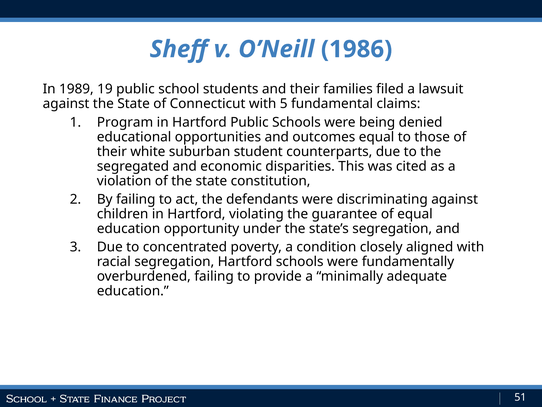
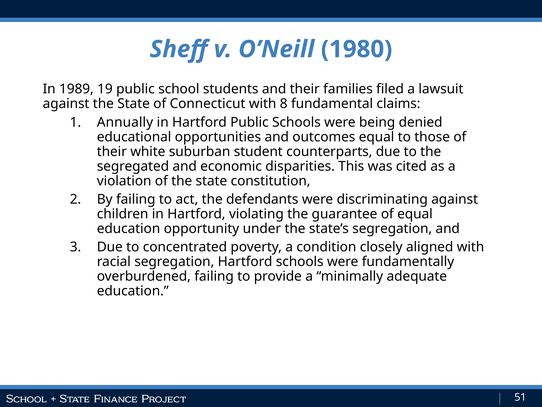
1986: 1986 -> 1980
5: 5 -> 8
Program: Program -> Annually
